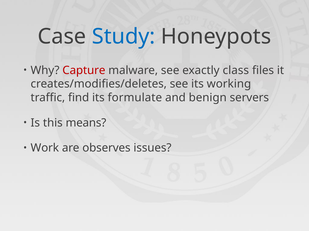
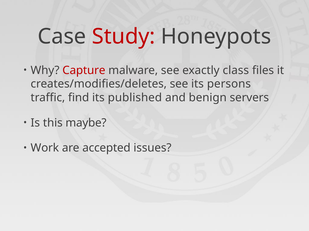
Study colour: blue -> red
working: working -> persons
formulate: formulate -> published
means: means -> maybe
observes: observes -> accepted
